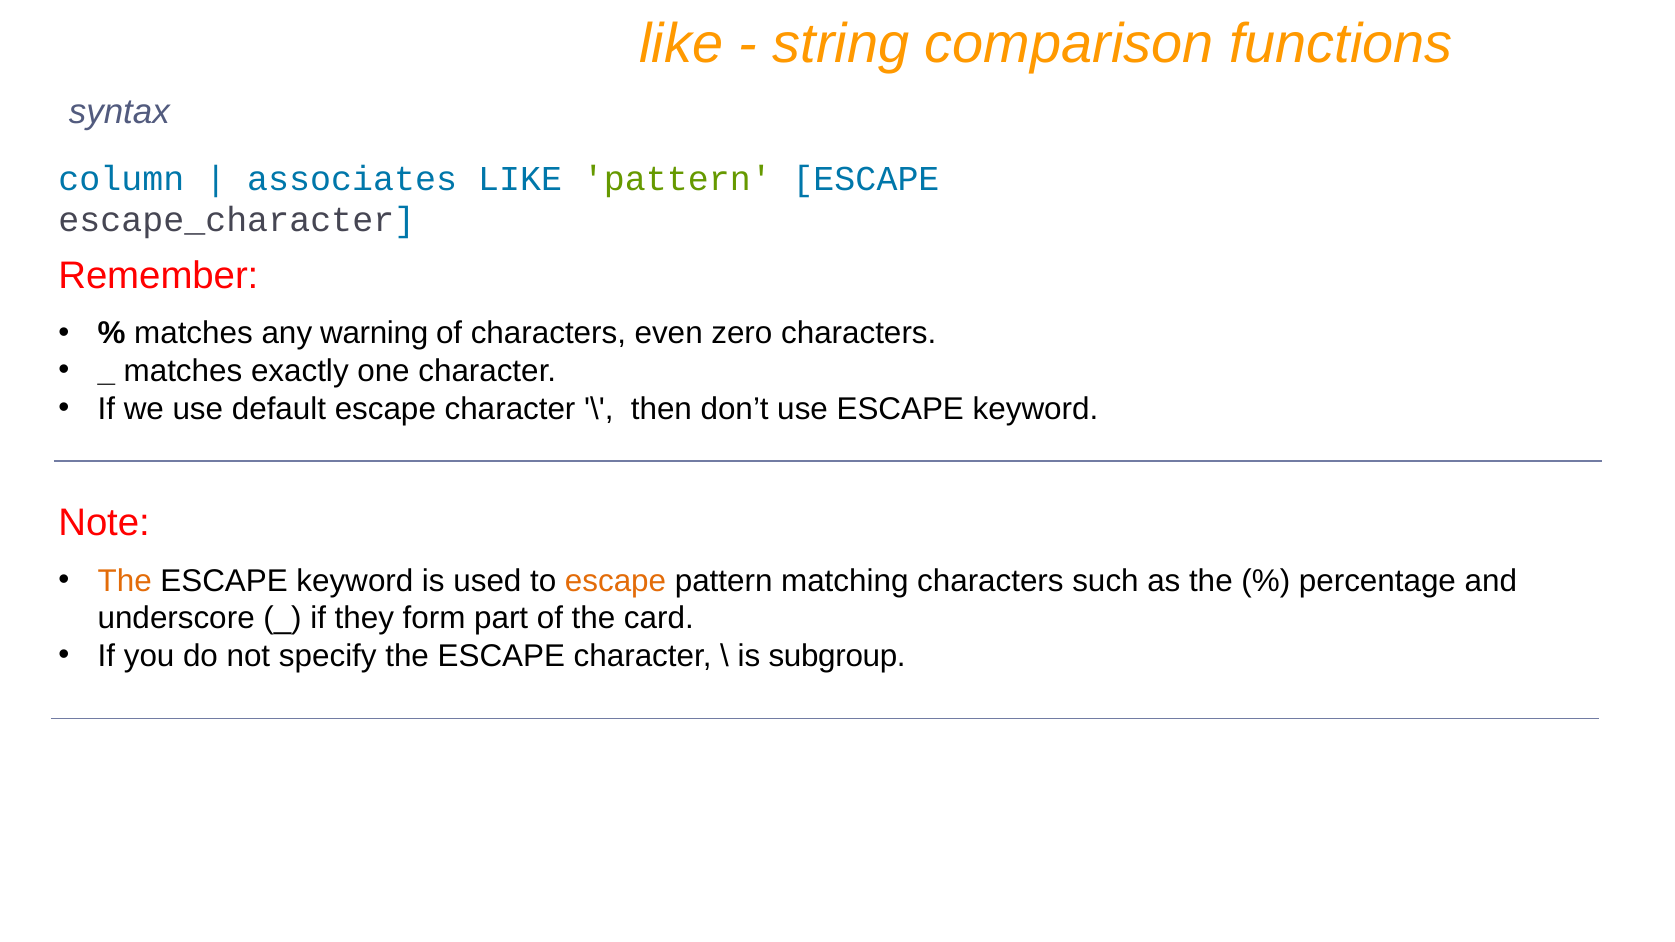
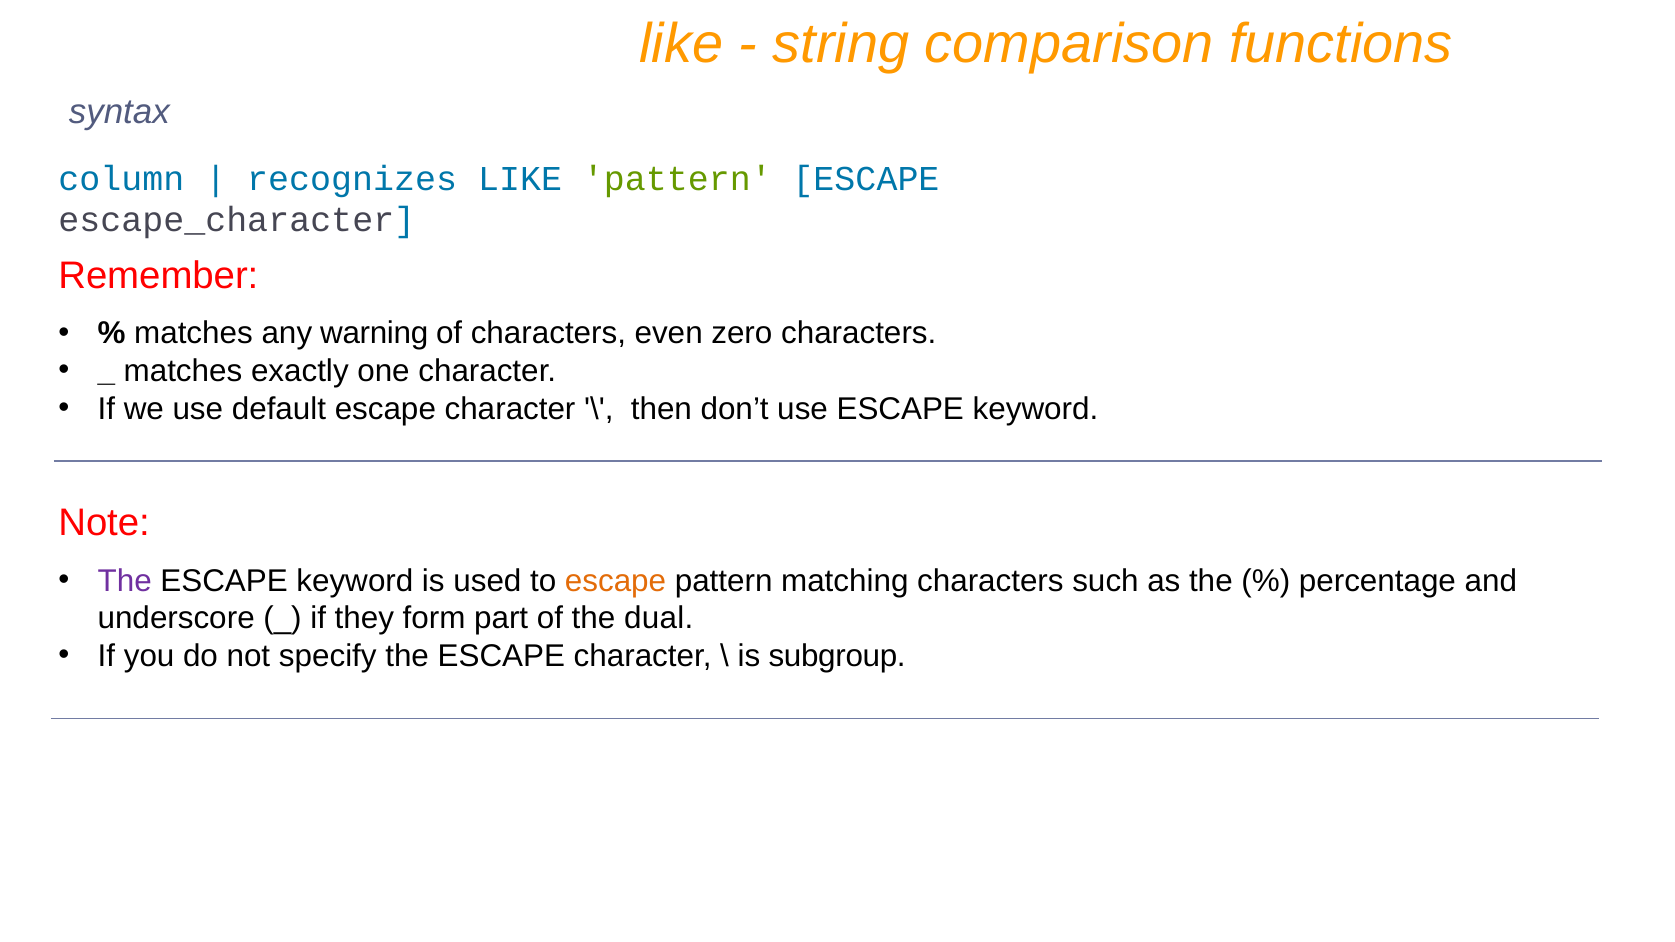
associates: associates -> recognizes
The at (125, 581) colour: orange -> purple
card: card -> dual
